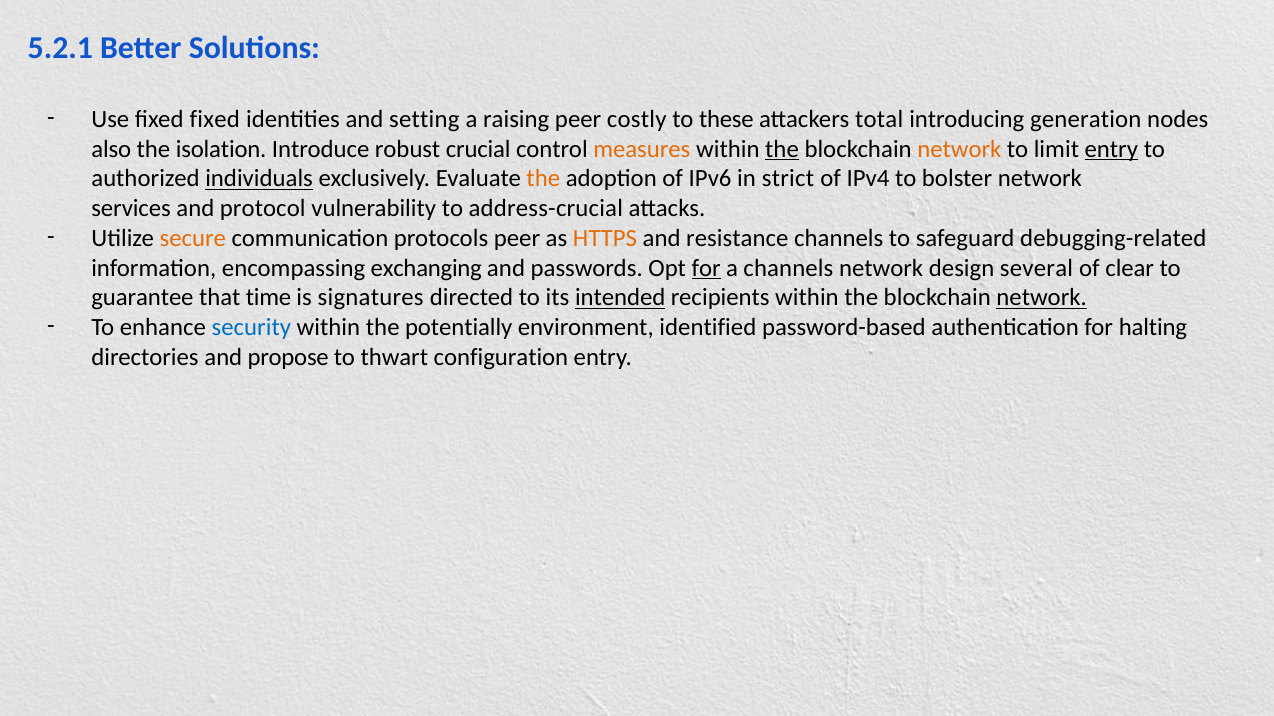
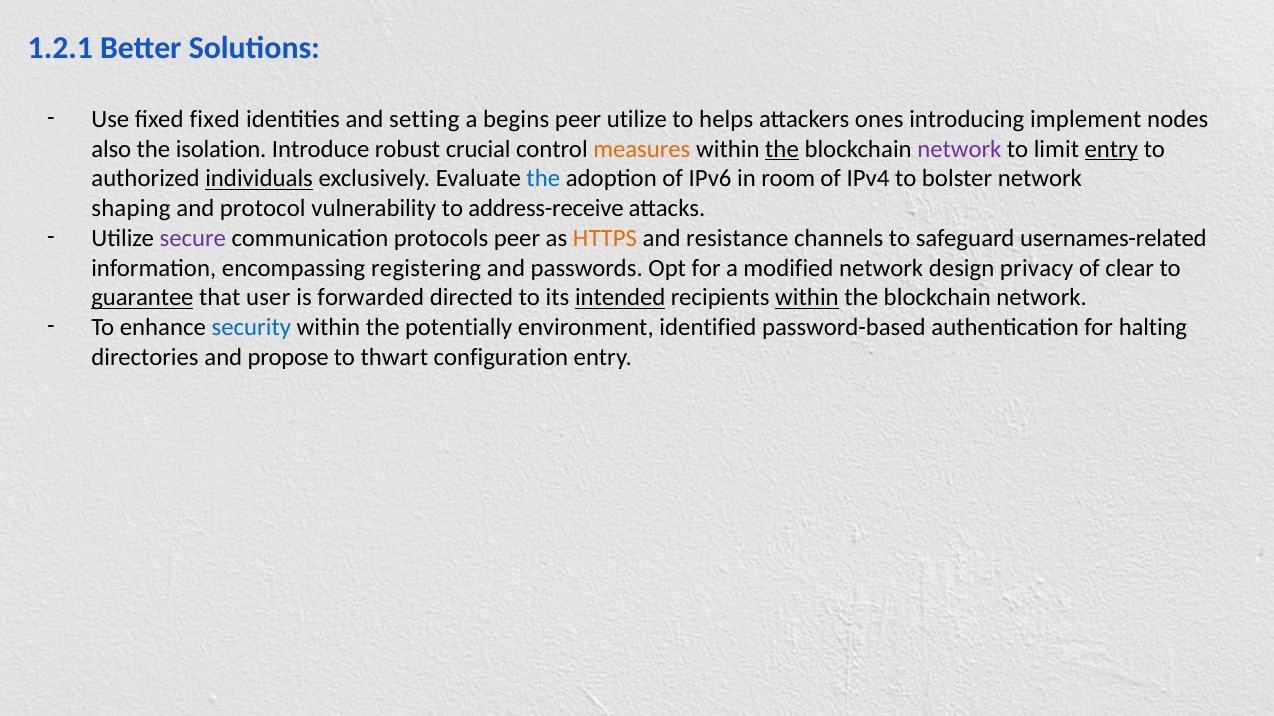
5.2.1: 5.2.1 -> 1.2.1
raising: raising -> begins
peer costly: costly -> utilize
these: these -> helps
total: total -> ones
generation: generation -> implement
network at (959, 149) colour: orange -> purple
the at (543, 179) colour: orange -> blue
strict: strict -> room
services: services -> shaping
address-crucial: address-crucial -> address-receive
secure colour: orange -> purple
debugging-related: debugging-related -> usernames-related
exchanging: exchanging -> registering
for at (706, 268) underline: present -> none
a channels: channels -> modified
several: several -> privacy
guarantee underline: none -> present
time: time -> user
signatures: signatures -> forwarded
within at (807, 298) underline: none -> present
network at (1042, 298) underline: present -> none
